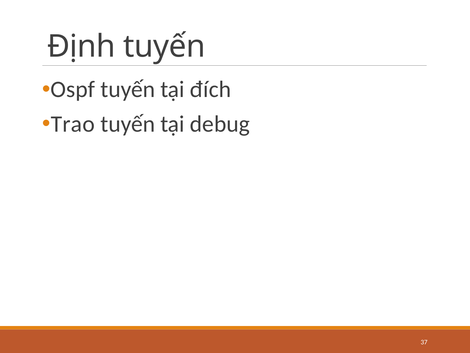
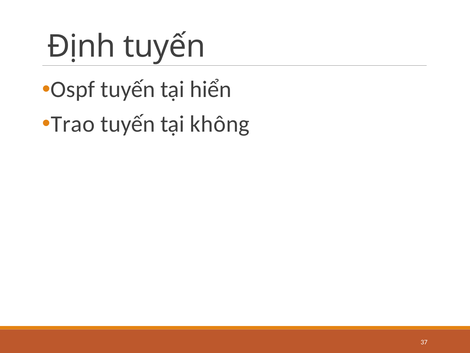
đích: đích -> hiển
debug: debug -> không
